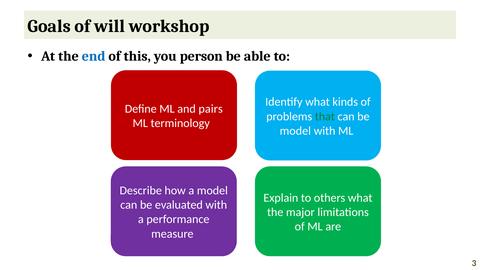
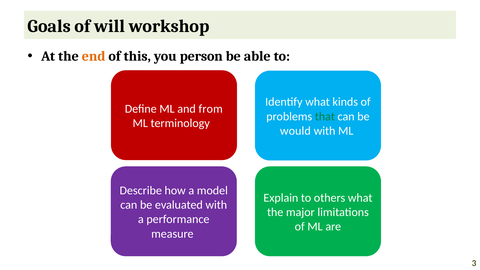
end colour: blue -> orange
pairs: pairs -> from
model at (295, 131): model -> would
